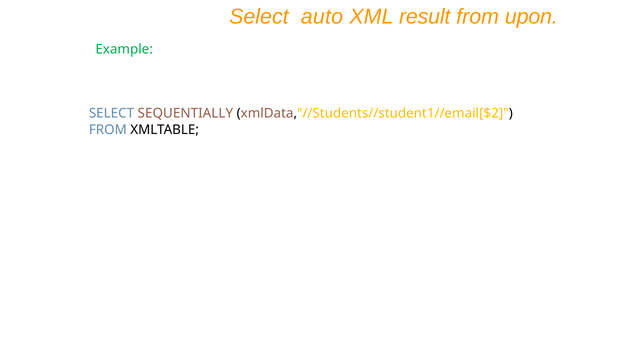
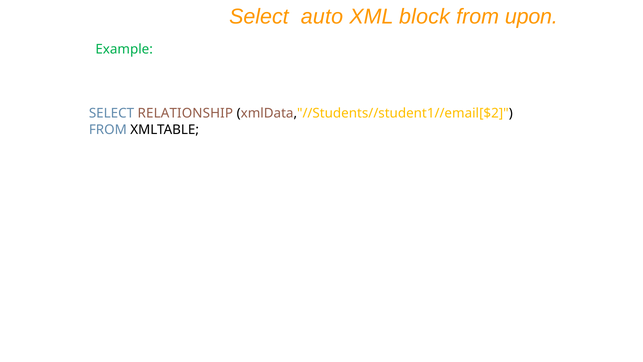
result: result -> block
SEQUENTIALLY: SEQUENTIALLY -> RELATIONSHIP
